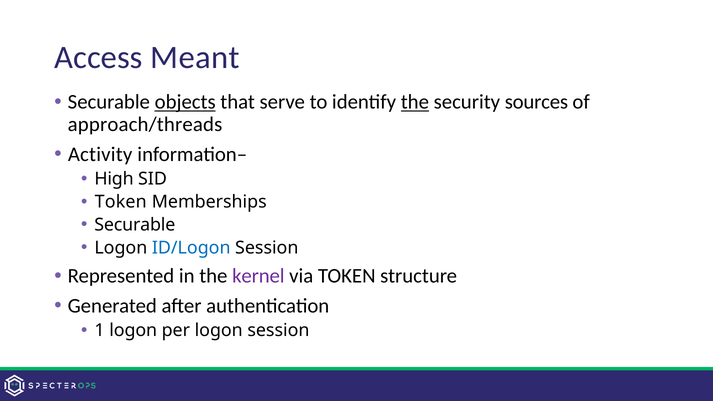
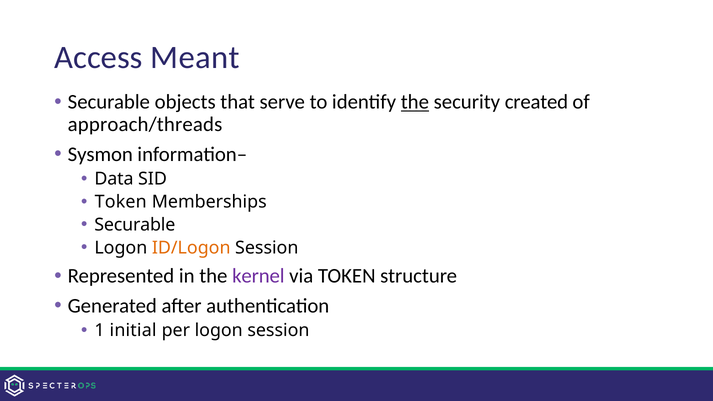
objects underline: present -> none
sources: sources -> created
Activity: Activity -> Sysmon
High: High -> Data
ID/Logon colour: blue -> orange
1 logon: logon -> initial
